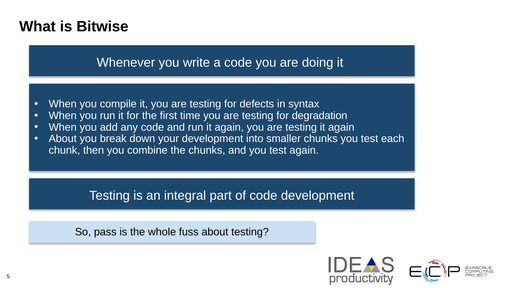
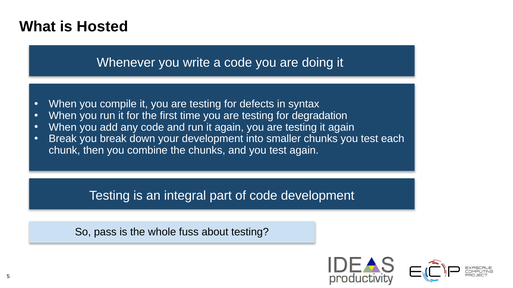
Bitwise: Bitwise -> Hosted
About at (63, 139): About -> Break
